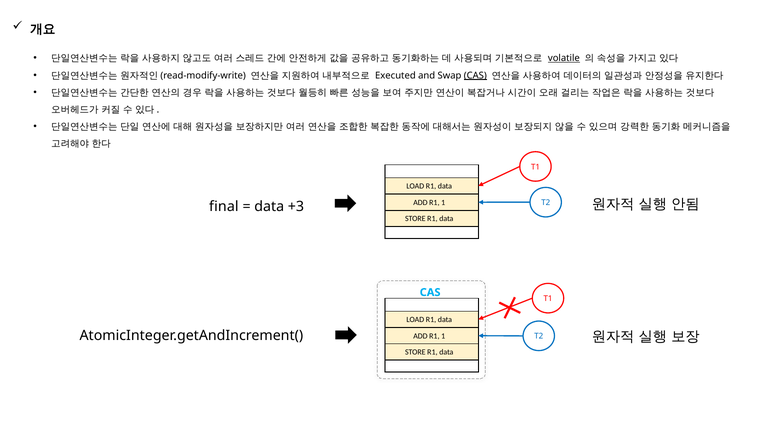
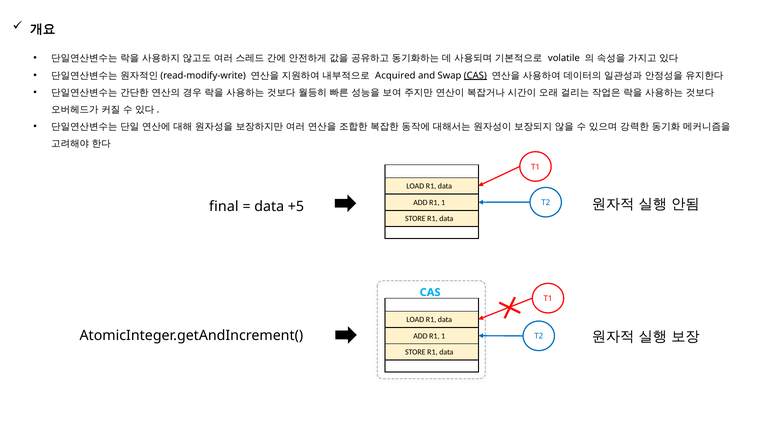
volatile underline: present -> none
Executed: Executed -> Acquired
+3: +3 -> +5
